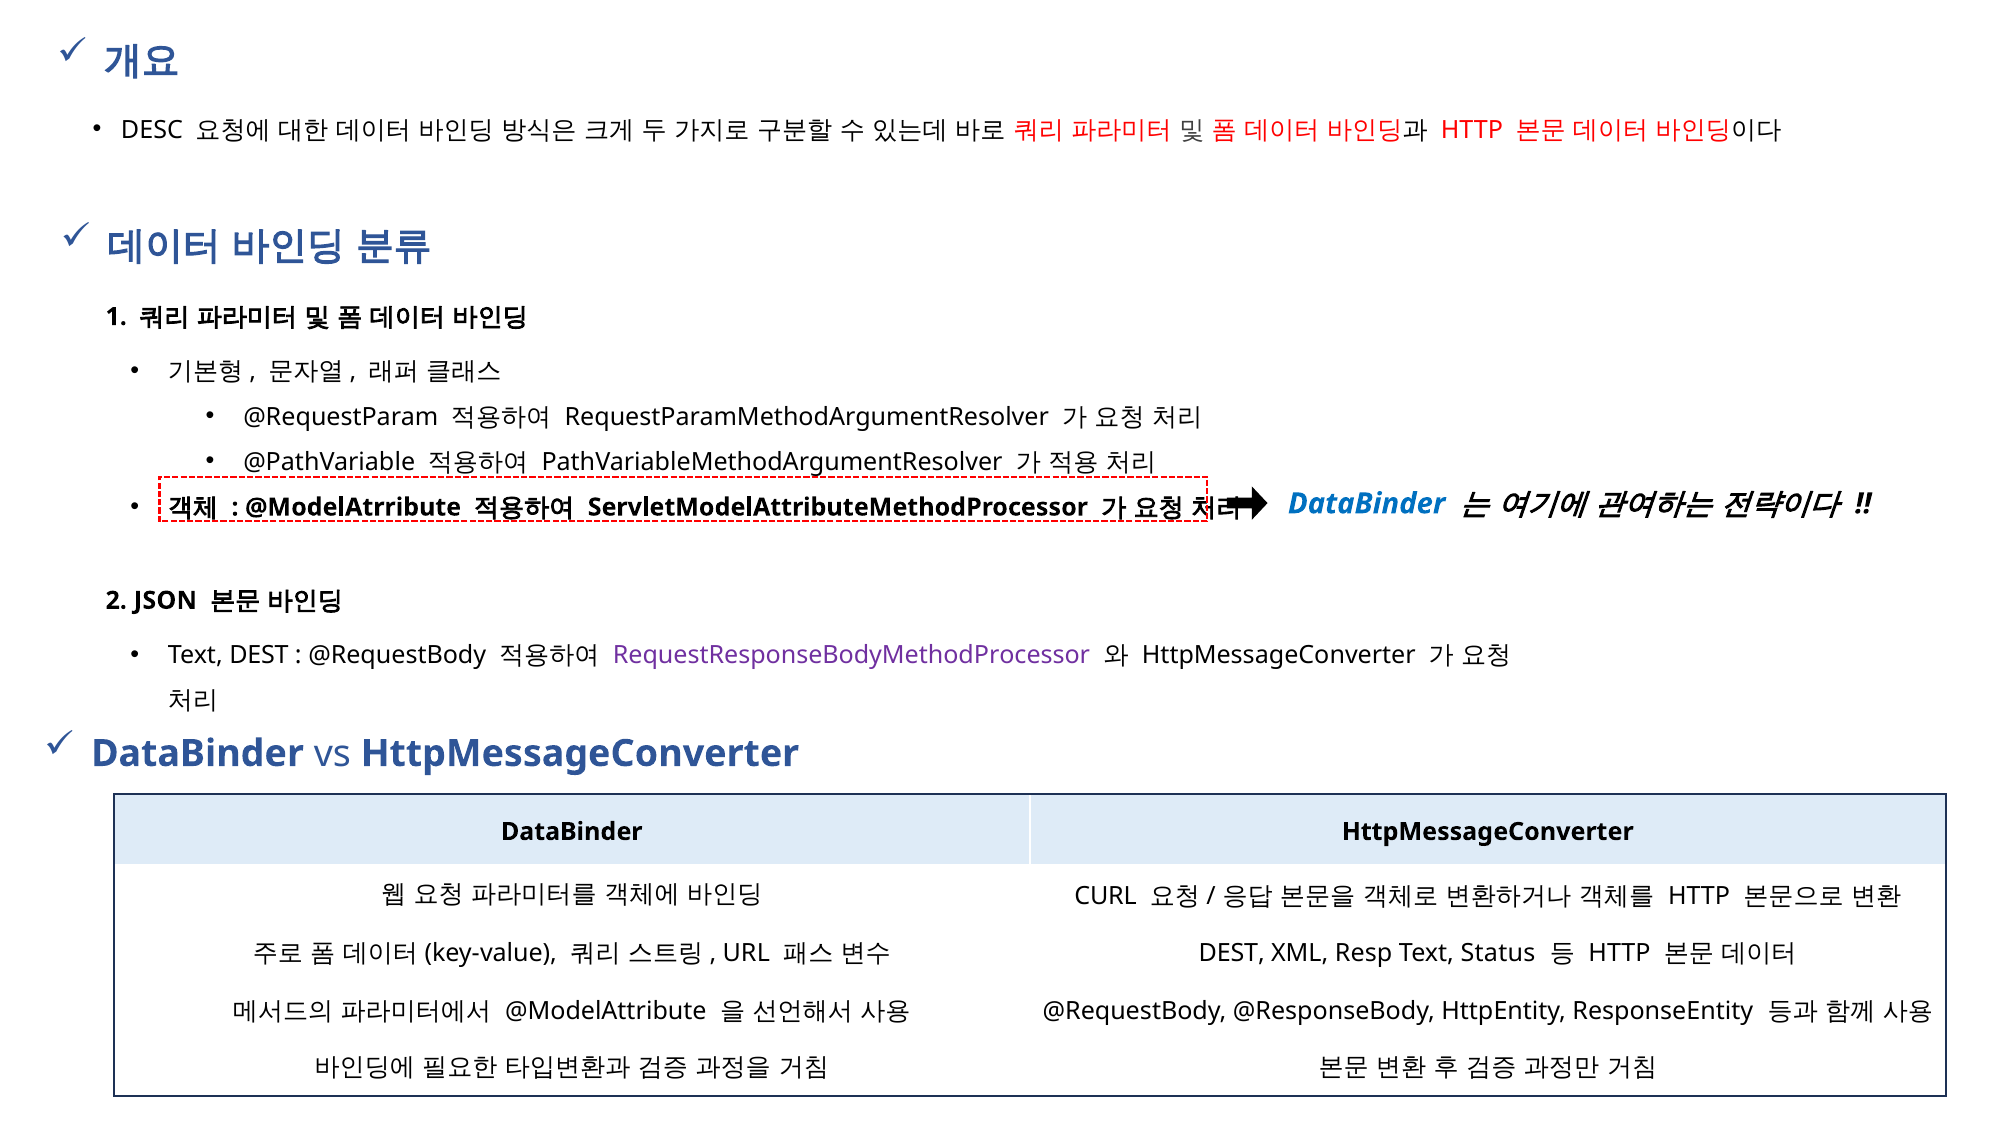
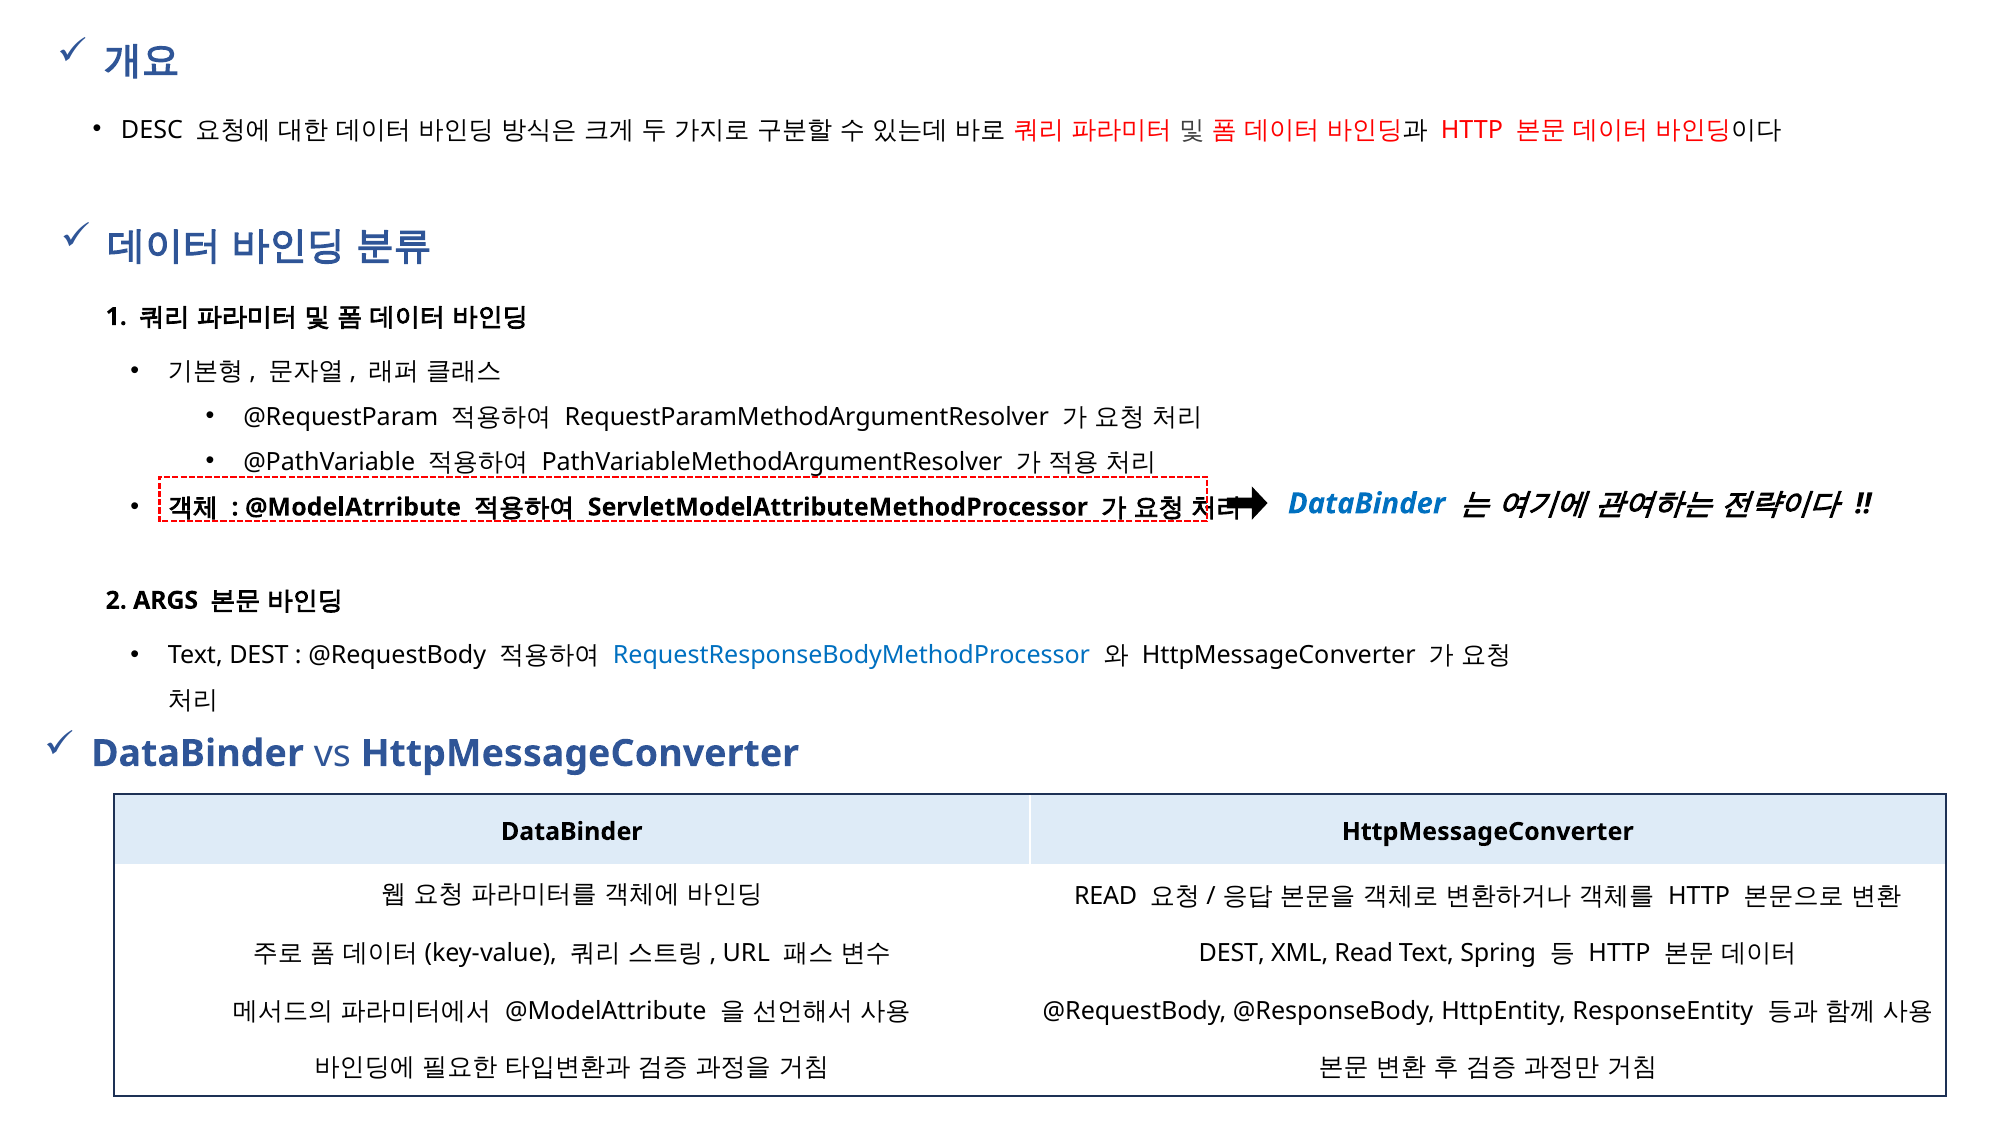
JSON: JSON -> ARGS
RequestResponseBodyMethodProcessor colour: purple -> blue
CURL at (1106, 896): CURL -> READ
XML Resp: Resp -> Read
Status: Status -> Spring
